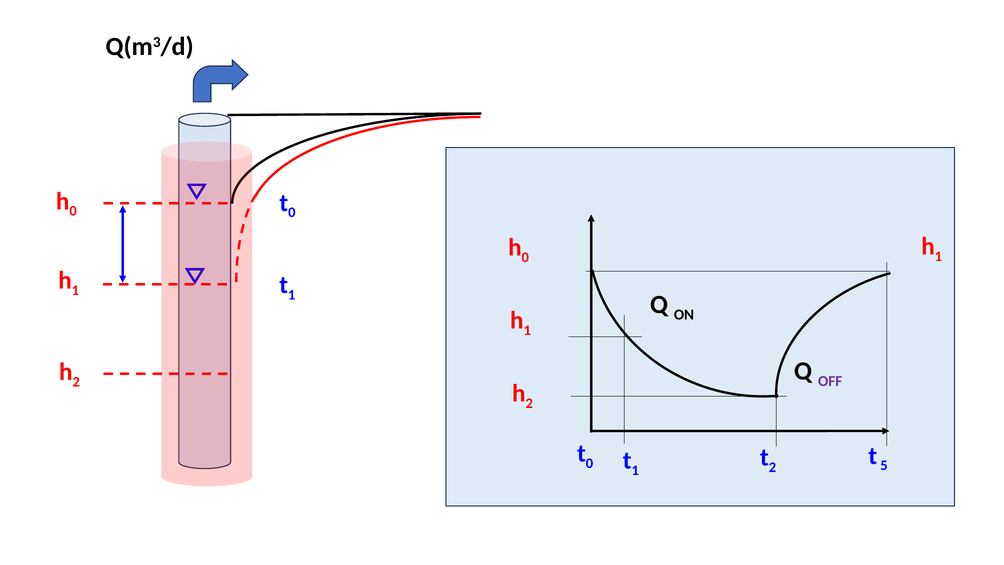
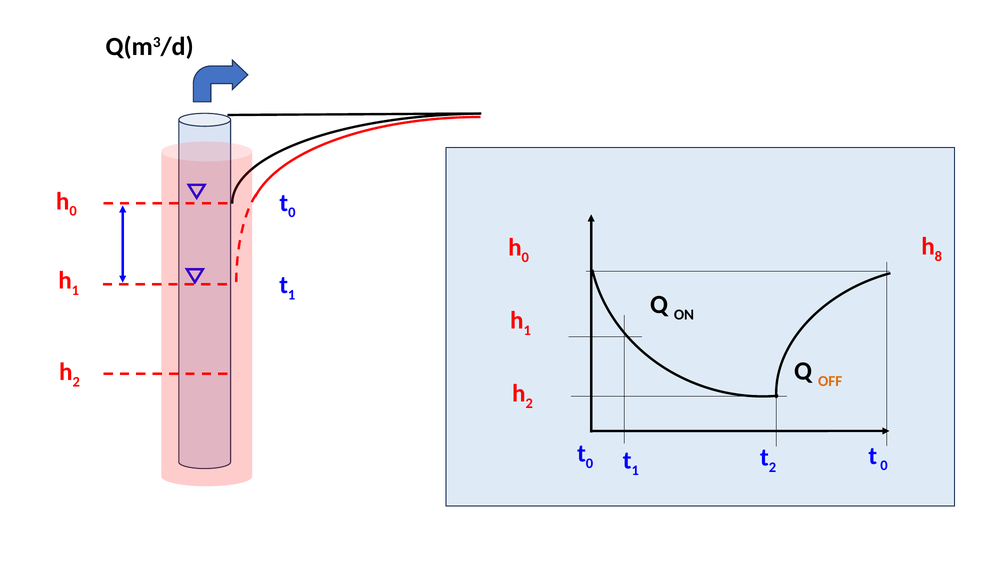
1 at (938, 256): 1 -> 8
OFF colour: purple -> orange
5 at (884, 465): 5 -> 0
